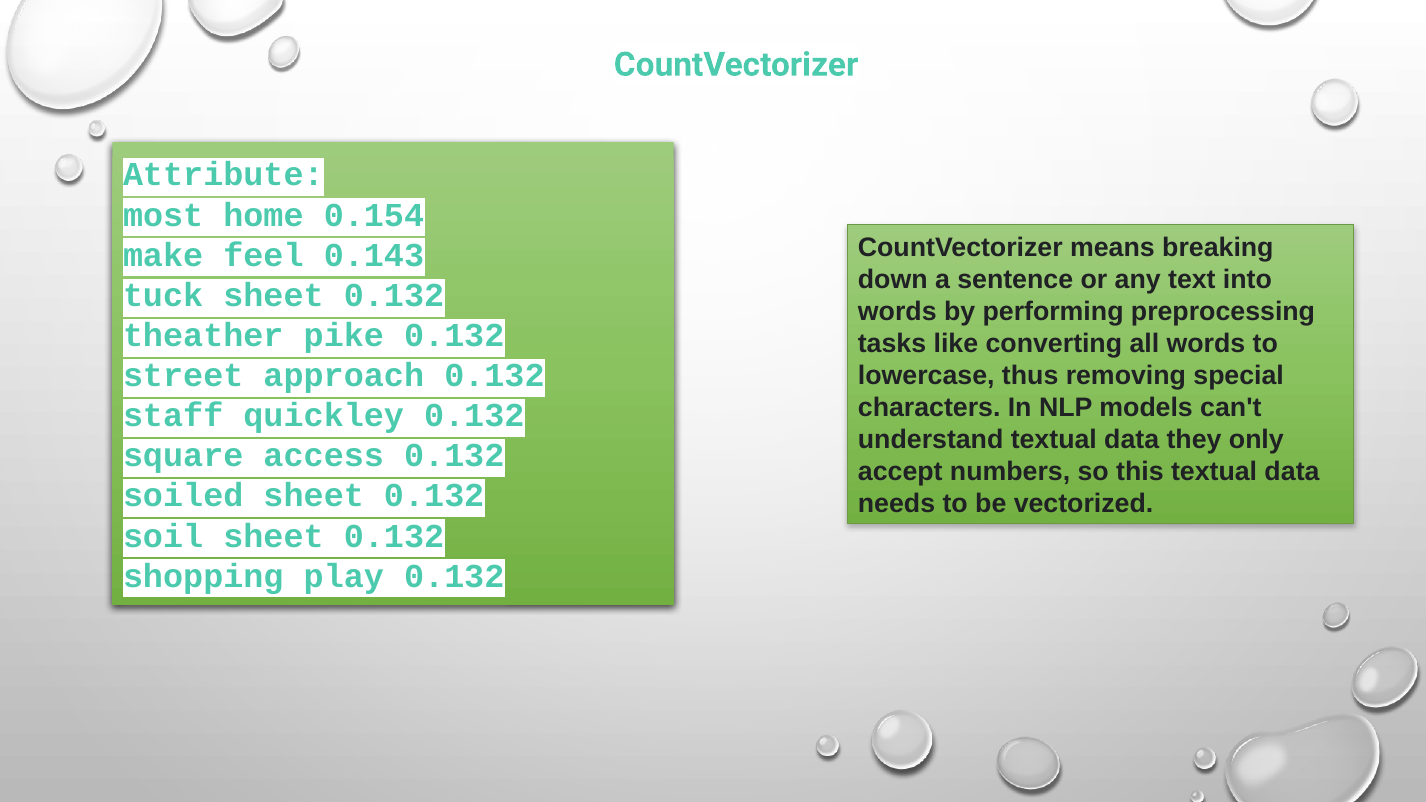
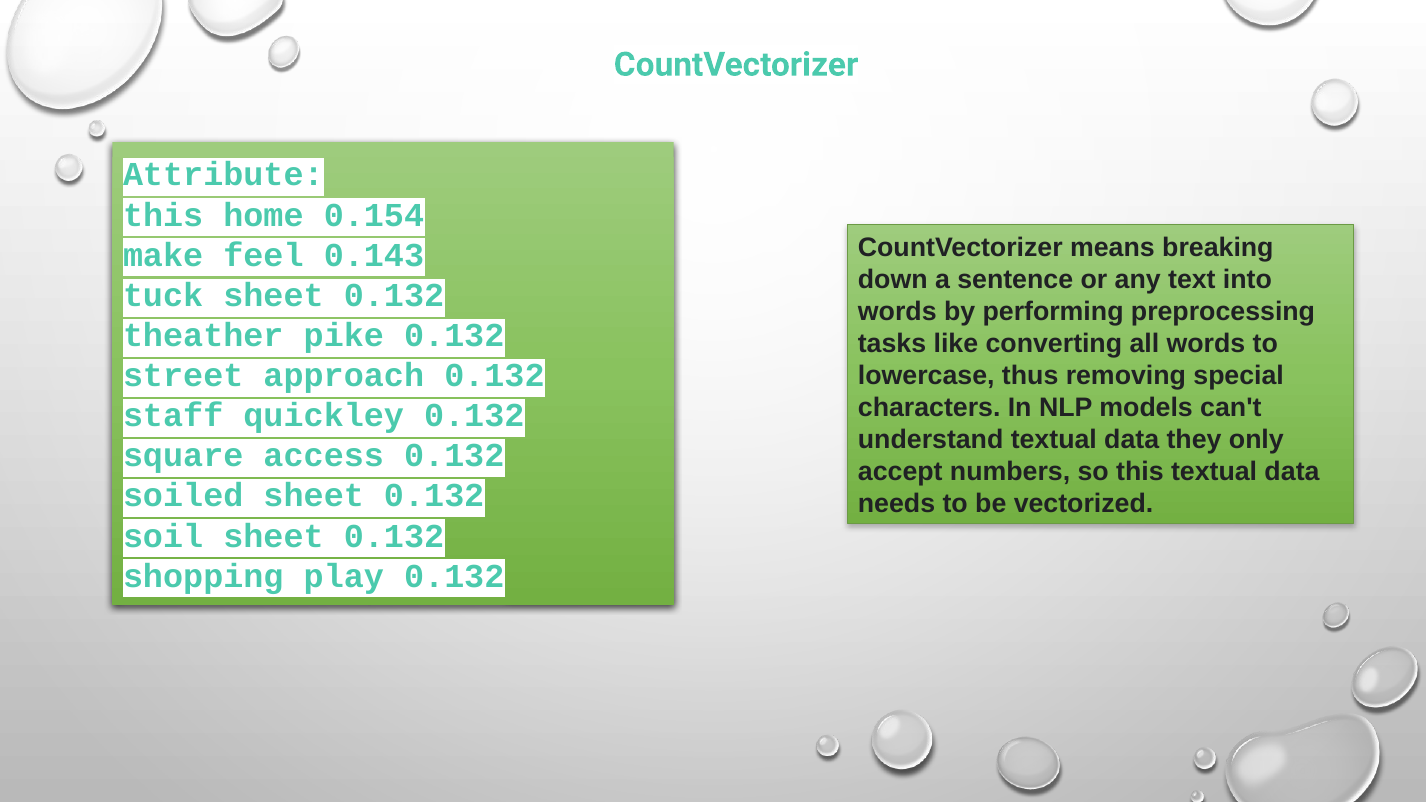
most at (163, 215): most -> this
